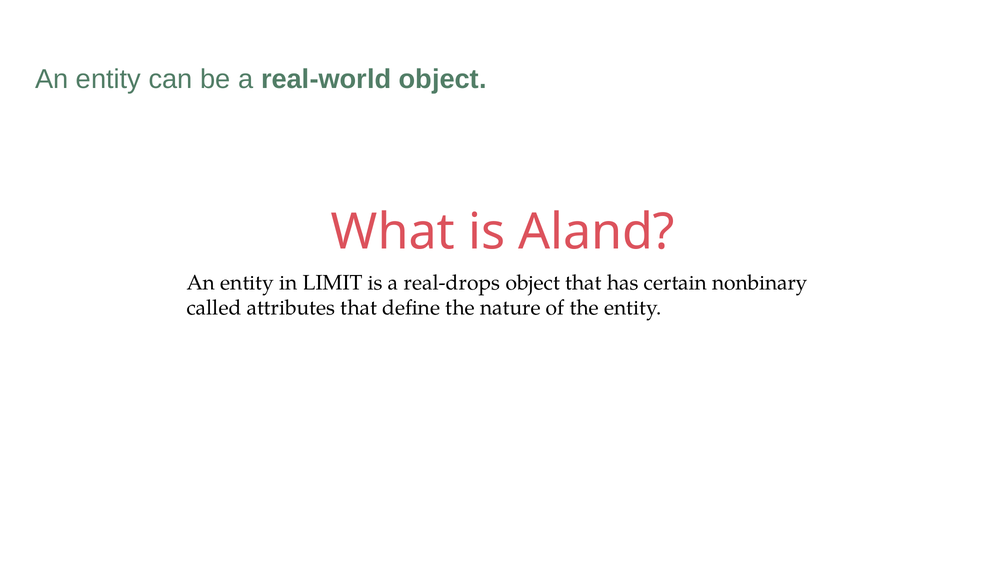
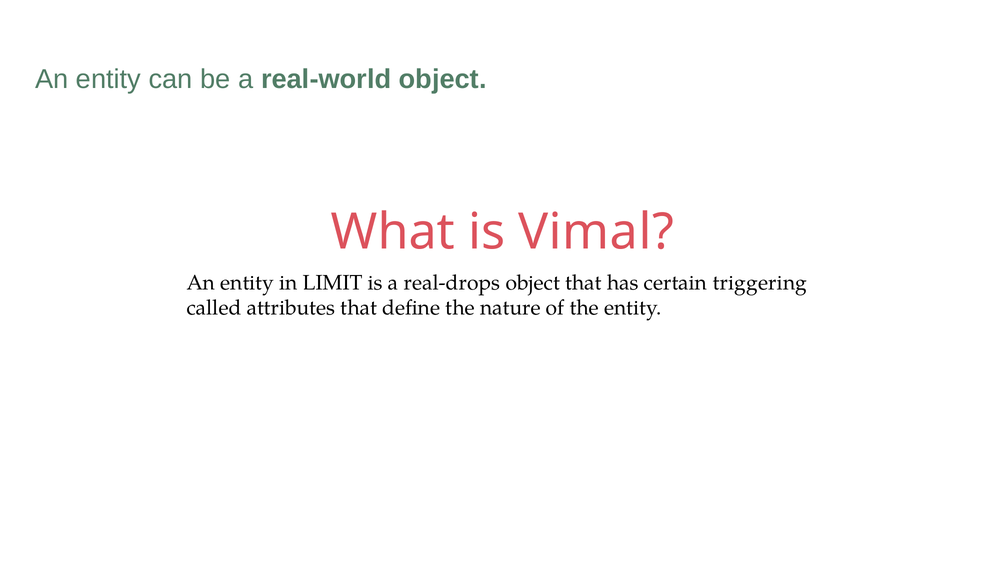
Aland: Aland -> Vimal
nonbinary: nonbinary -> triggering
